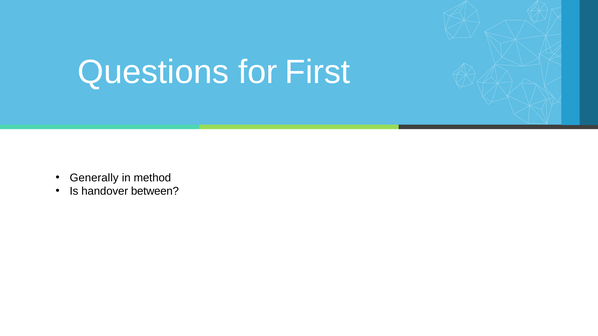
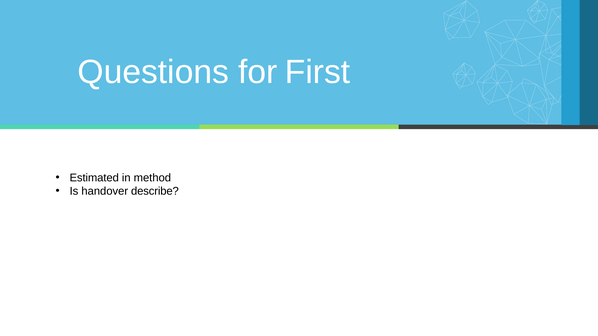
Generally: Generally -> Estimated
between: between -> describe
